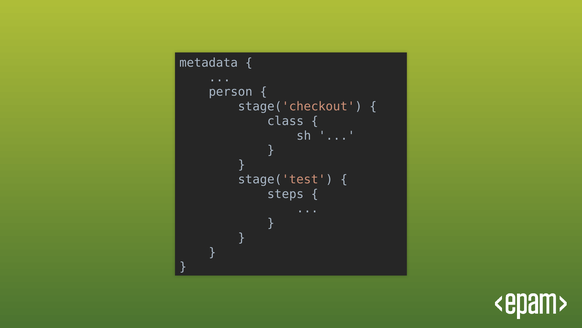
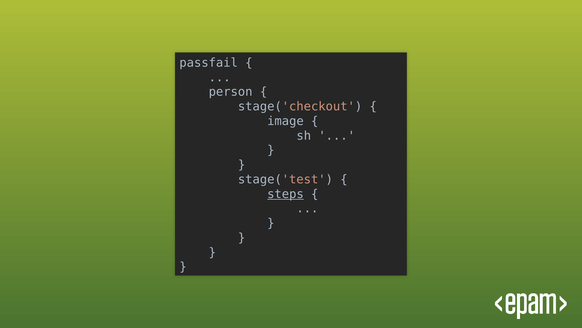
metadata: metadata -> passfail
class: class -> image
steps underline: none -> present
